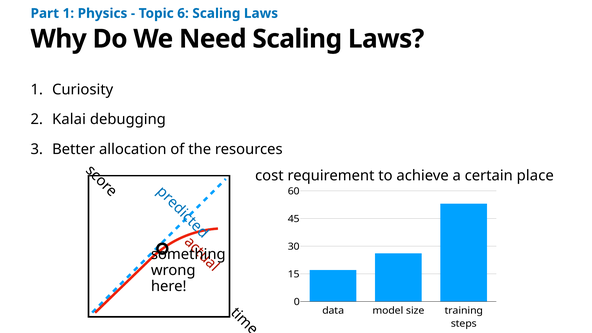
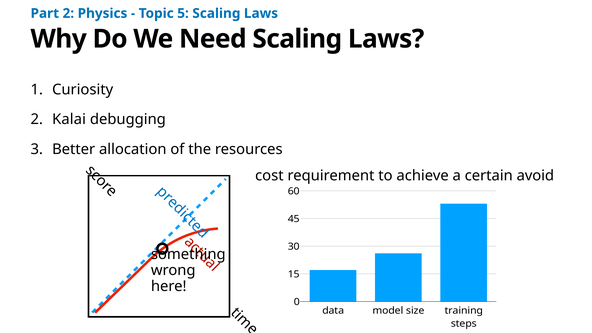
Part 1: 1 -> 2
6: 6 -> 5
place: place -> avoid
